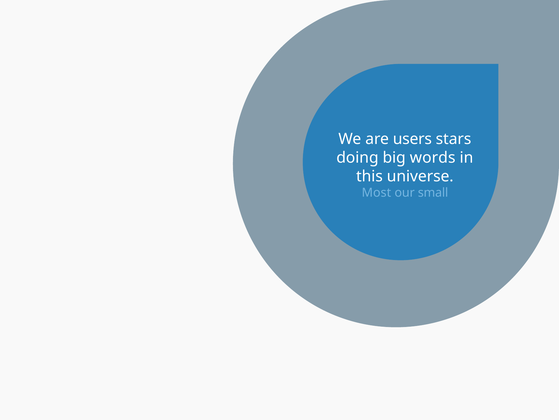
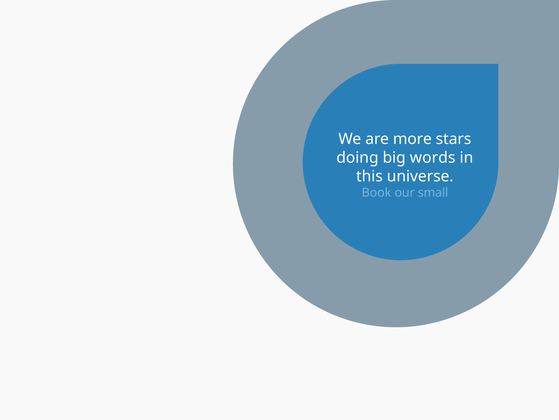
users: users -> more
Most: Most -> Book
